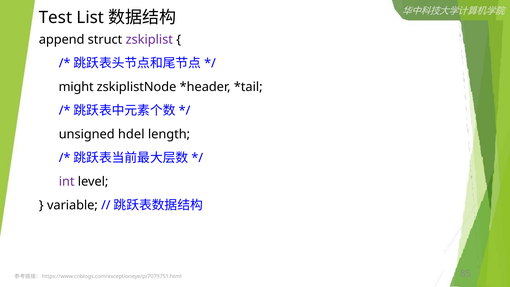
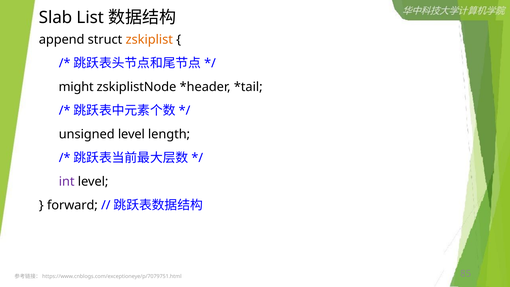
Test: Test -> Slab
zskiplist colour: purple -> orange
unsigned hdel: hdel -> level
variable: variable -> forward
